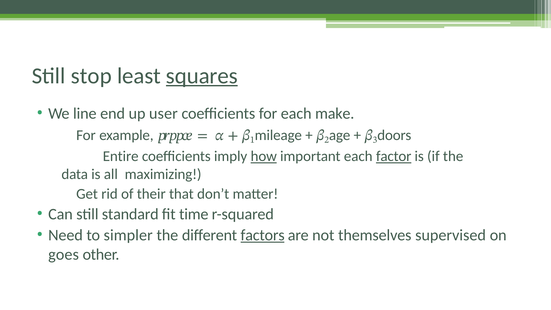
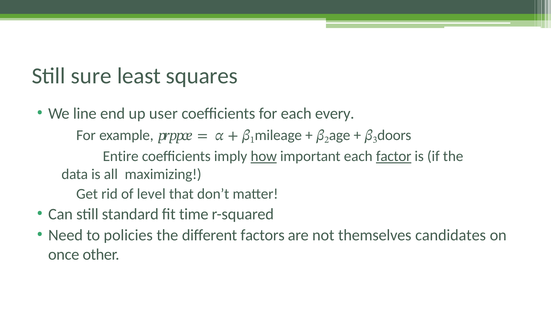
stop: stop -> sure
squares underline: present -> none
make: make -> every
their: their -> level
simpler: simpler -> policies
factors underline: present -> none
supervised: supervised -> candidates
goes: goes -> once
